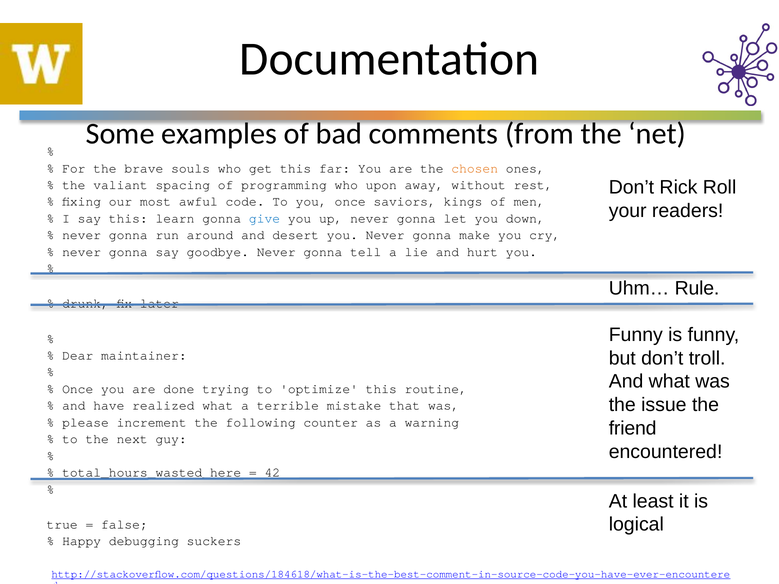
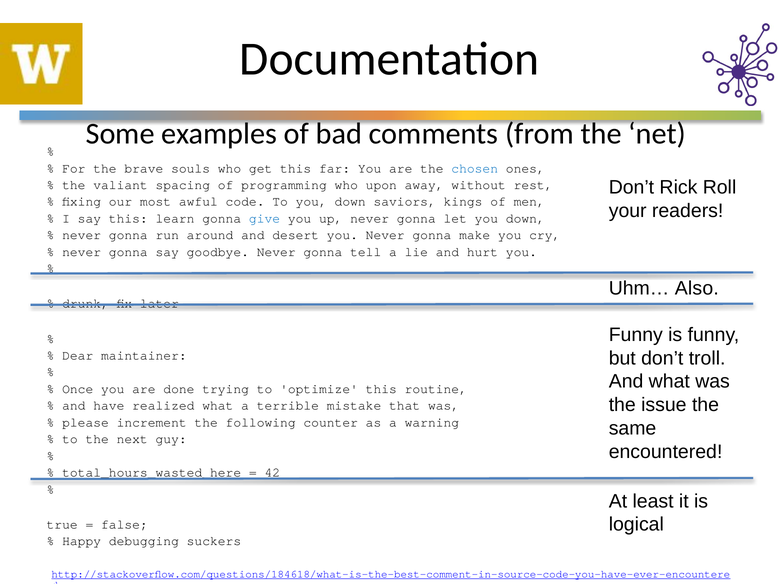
chosen colour: orange -> blue
To you once: once -> down
Rule: Rule -> Also
friend: friend -> same
